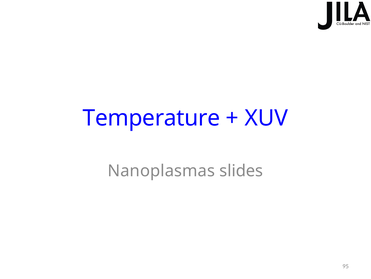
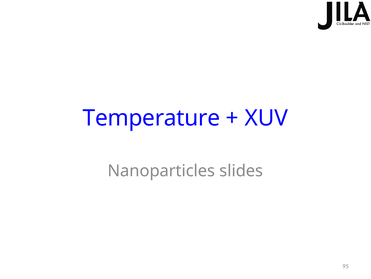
Nanoplasmas: Nanoplasmas -> Nanoparticles
